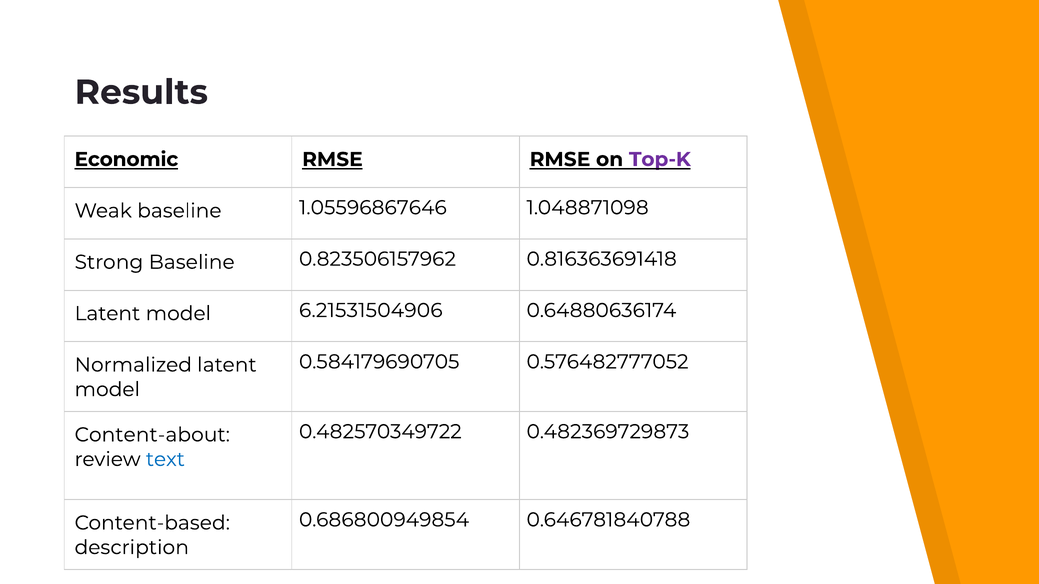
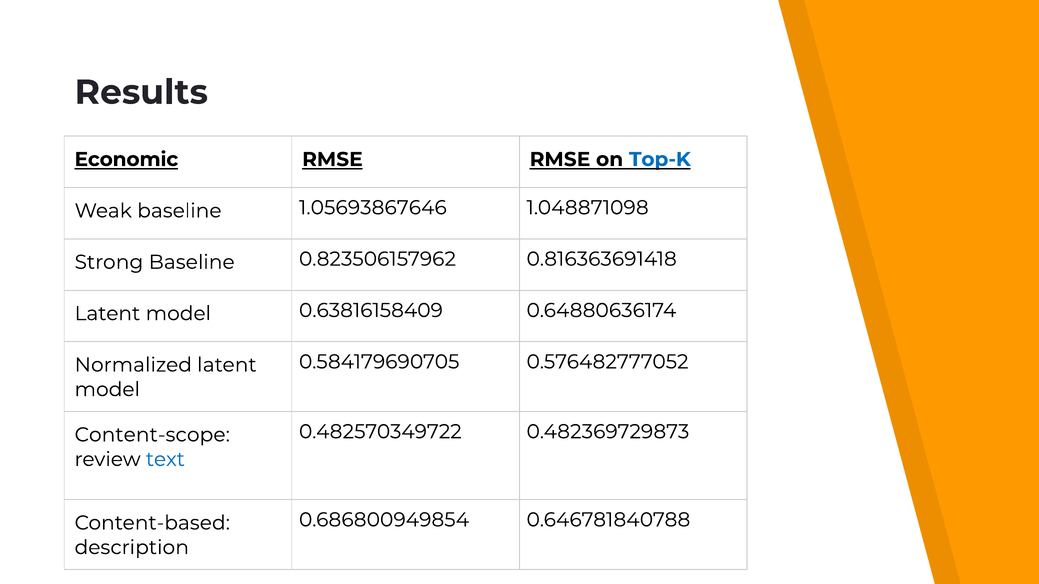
Top-K colour: purple -> blue
1.05596867646: 1.05596867646 -> 1.05693867646
6.21531504906: 6.21531504906 -> 0.63816158409
Content-about: Content-about -> Content-scope
